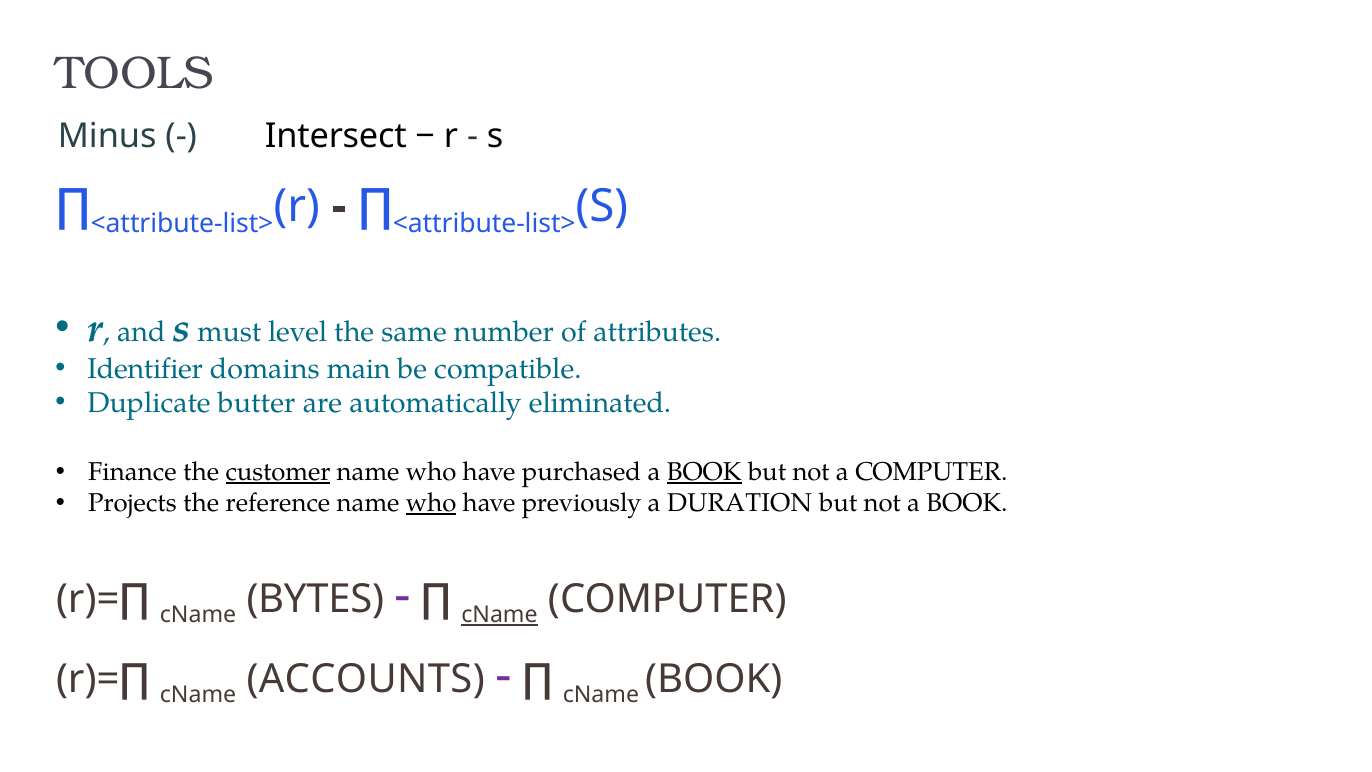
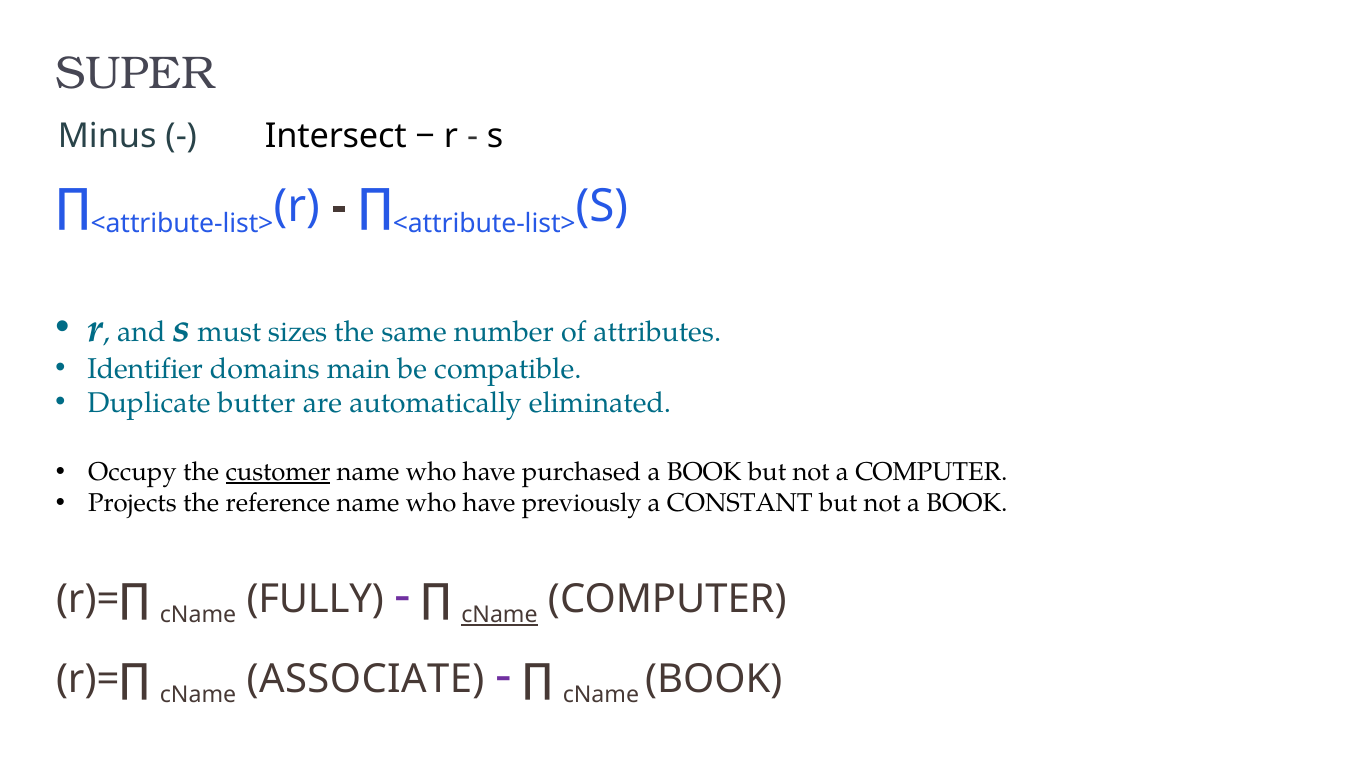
TOOLS: TOOLS -> SUPER
level: level -> sizes
Finance: Finance -> Occupy
BOOK at (704, 472) underline: present -> none
who at (431, 503) underline: present -> none
DURATION: DURATION -> CONSTANT
BYTES: BYTES -> FULLY
ACCOUNTS: ACCOUNTS -> ASSOCIATE
